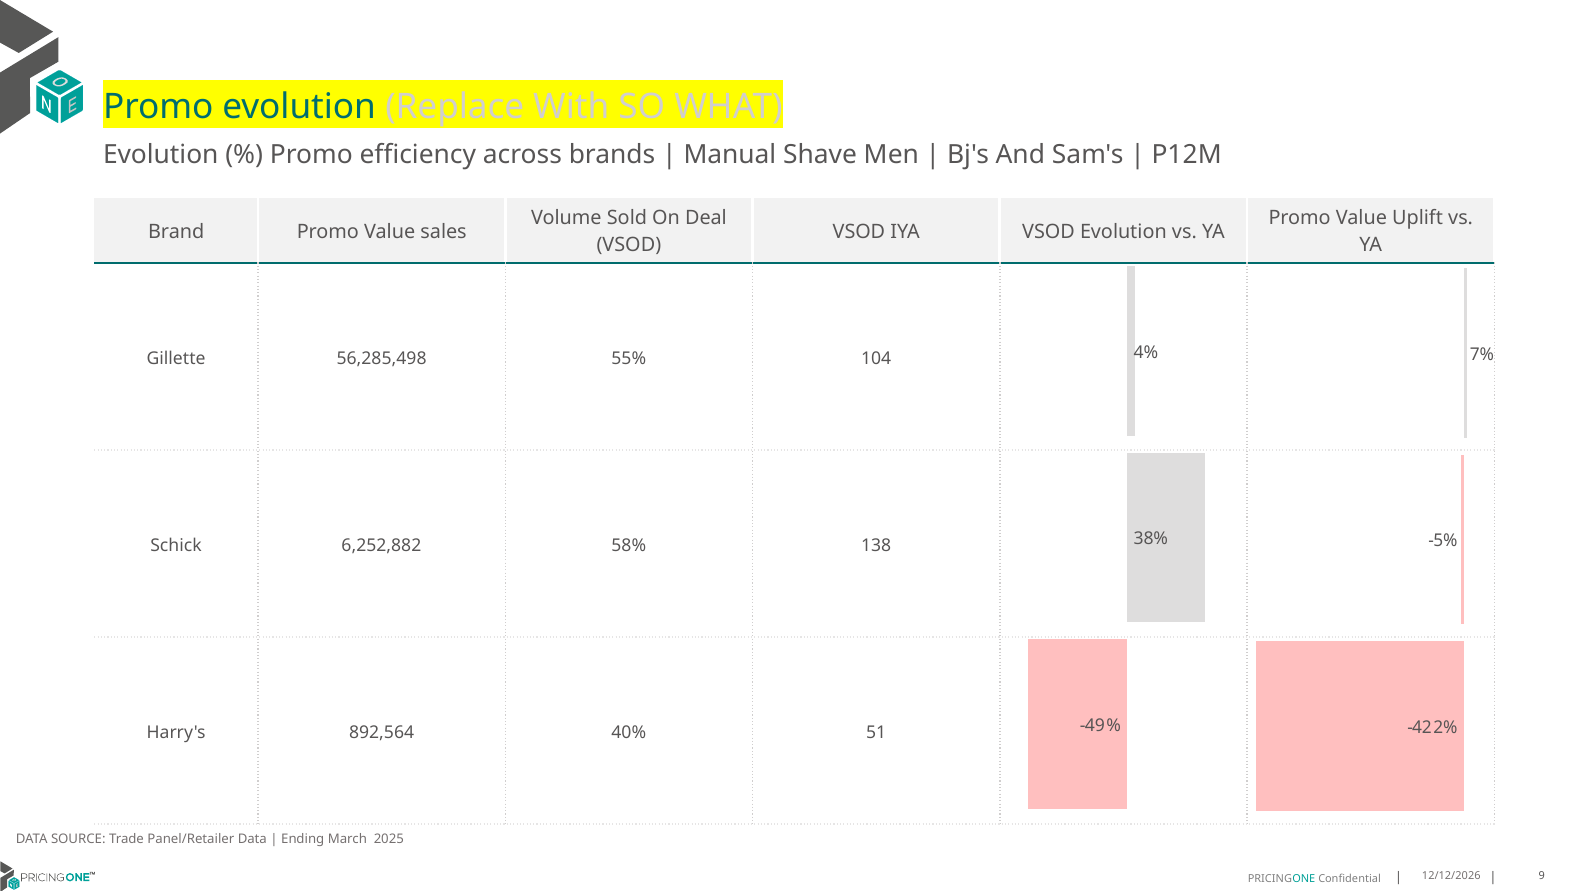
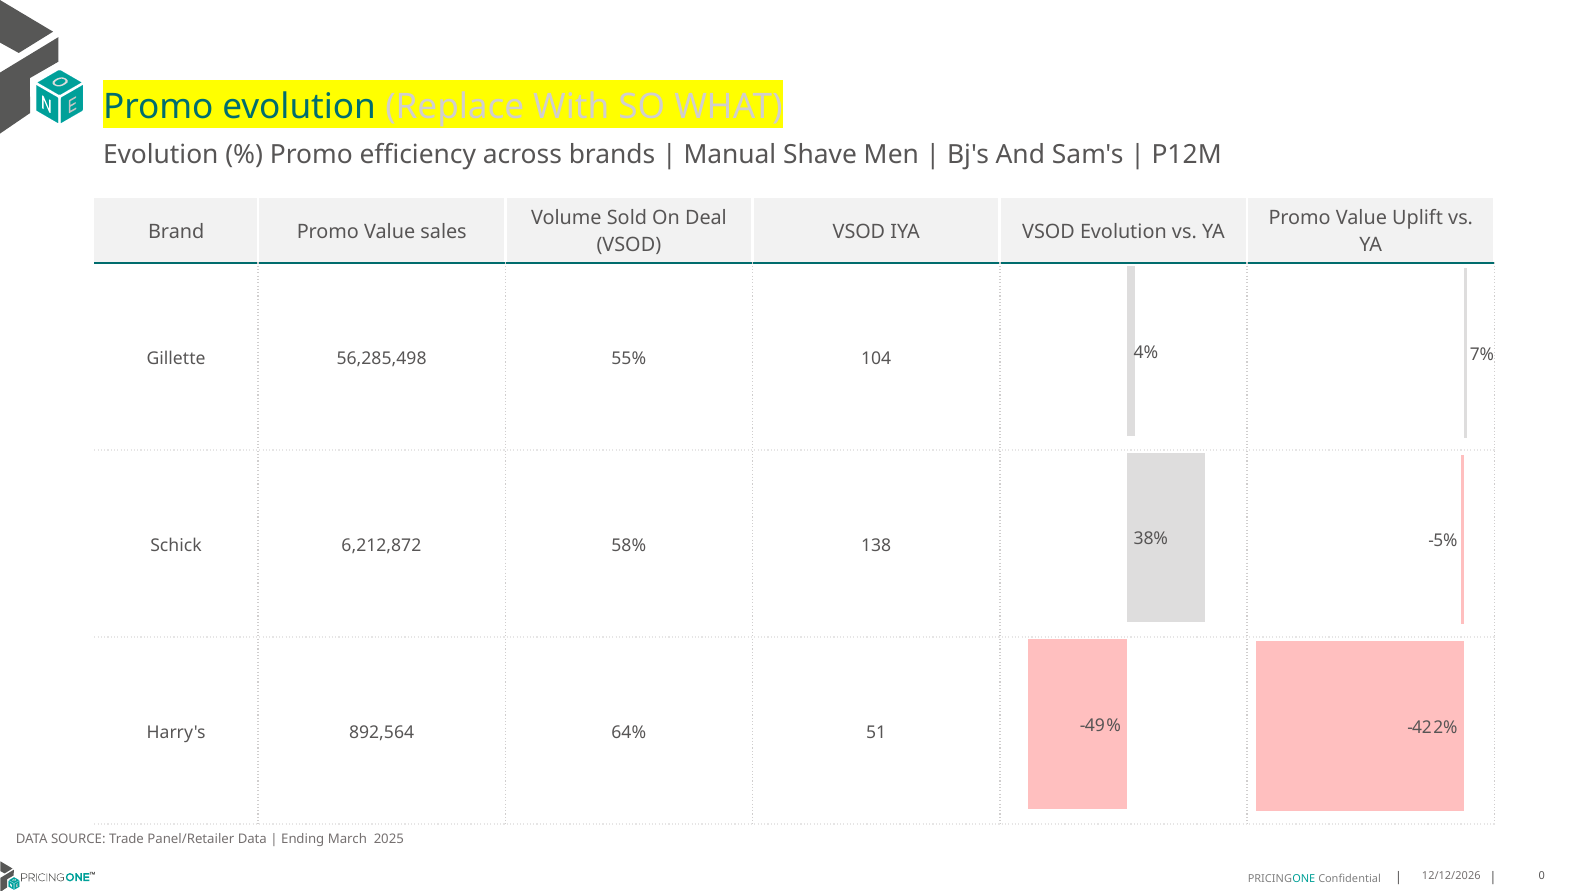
6,252,882: 6,252,882 -> 6,212,872
40%: 40% -> 64%
9: 9 -> 0
